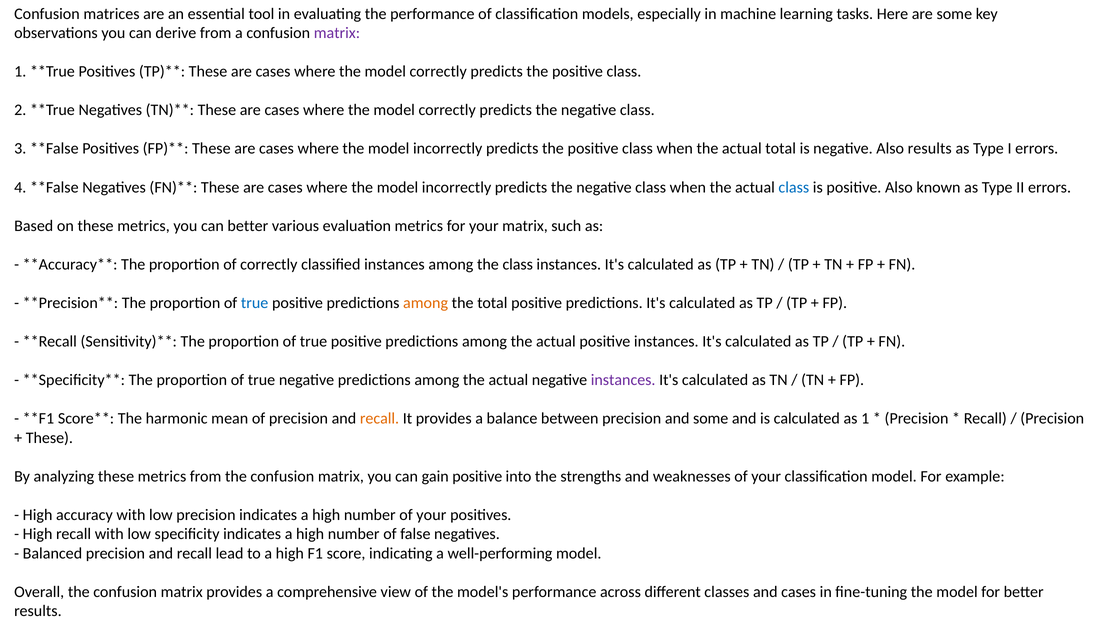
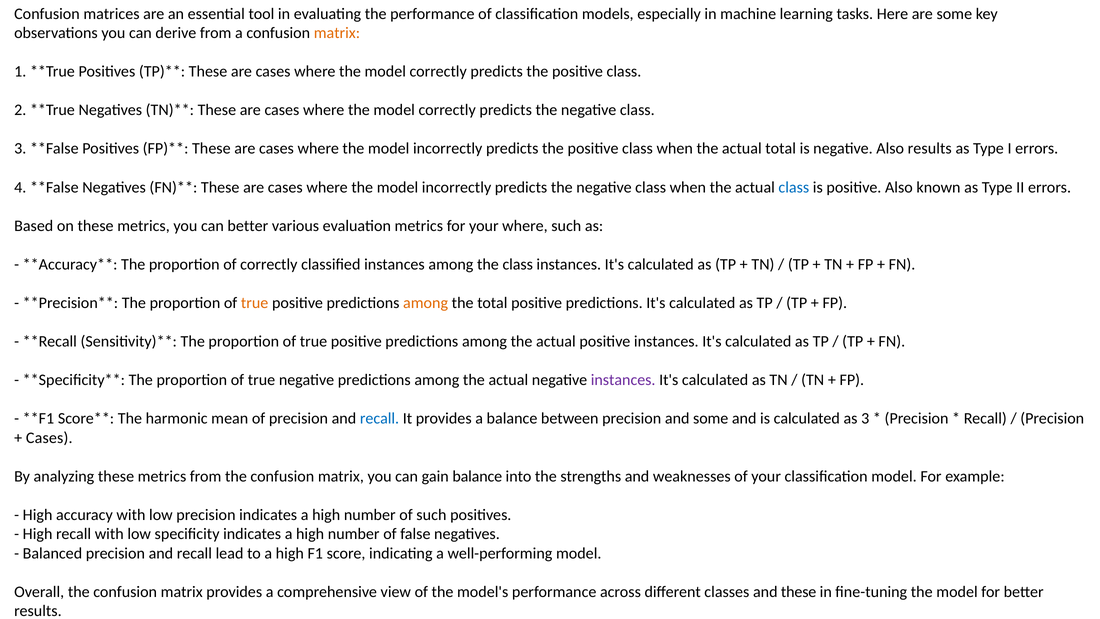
matrix at (337, 33) colour: purple -> orange
your matrix: matrix -> where
true at (255, 303) colour: blue -> orange
recall at (380, 418) colour: orange -> blue
as 1: 1 -> 3
These at (49, 438): These -> Cases
gain positive: positive -> balance
number of your: your -> such
and cases: cases -> these
